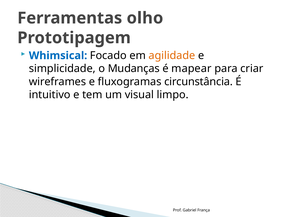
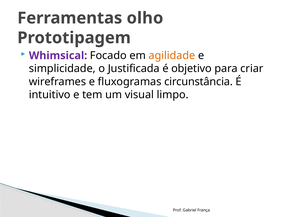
Whimsical colour: blue -> purple
Mudanças: Mudanças -> Justificada
mapear: mapear -> objetivo
